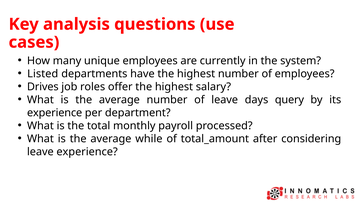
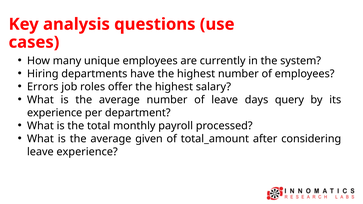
Listed: Listed -> Hiring
Drives: Drives -> Errors
while: while -> given
